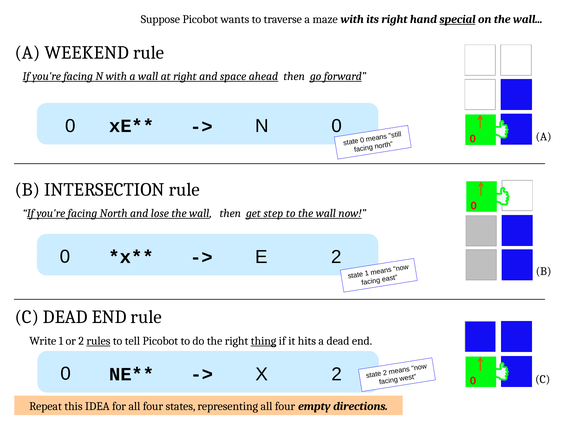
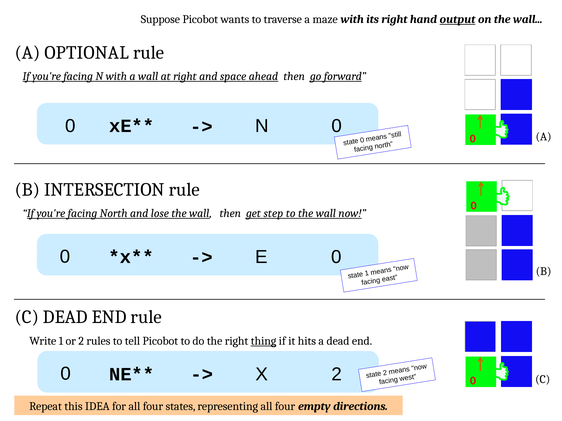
special: special -> output
WEEKEND: WEEKEND -> OPTIONAL
2 at (336, 257): 2 -> 0
rules underline: present -> none
